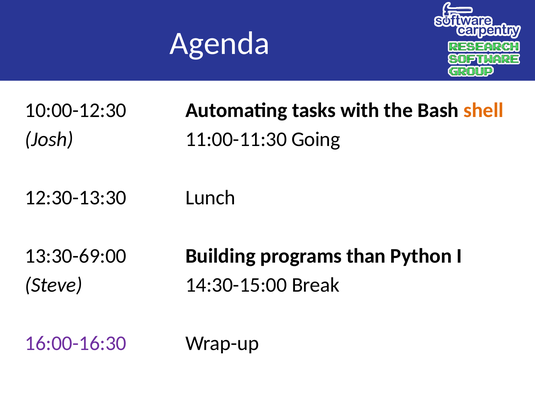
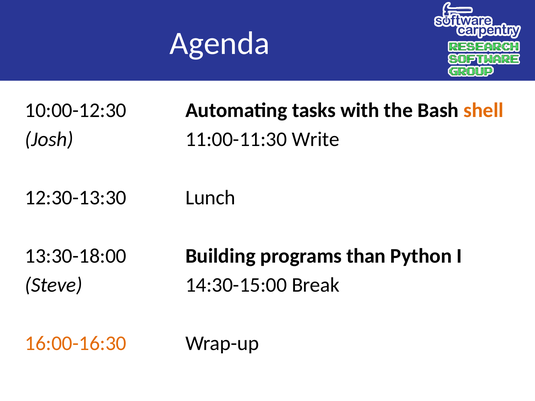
Going: Going -> Write
13:30-69:00: 13:30-69:00 -> 13:30-18:00
16:00-16:30 colour: purple -> orange
